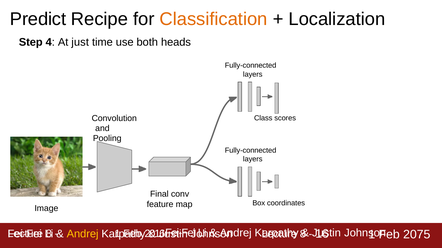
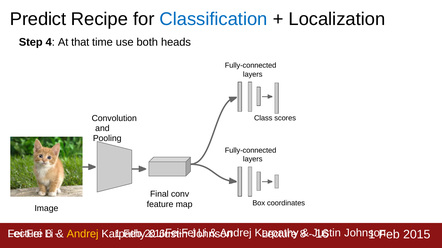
Classification colour: orange -> blue
just: just -> that
2075: 2075 -> 2015
